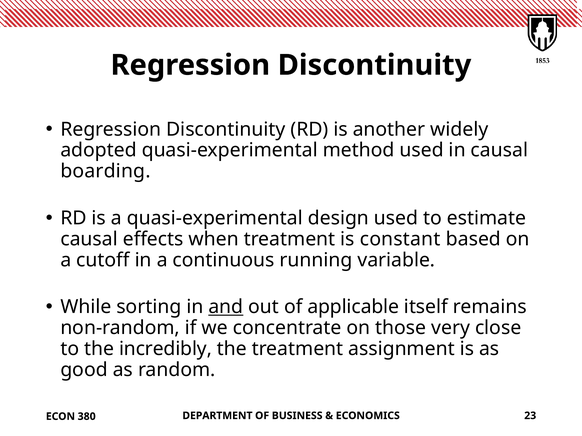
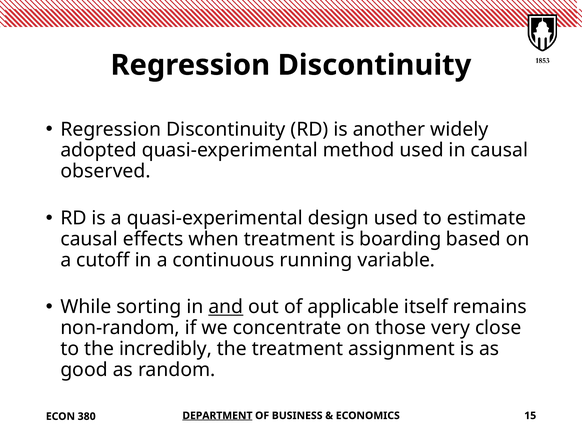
boarding: boarding -> observed
constant: constant -> boarding
DEPARTMENT underline: none -> present
23: 23 -> 15
